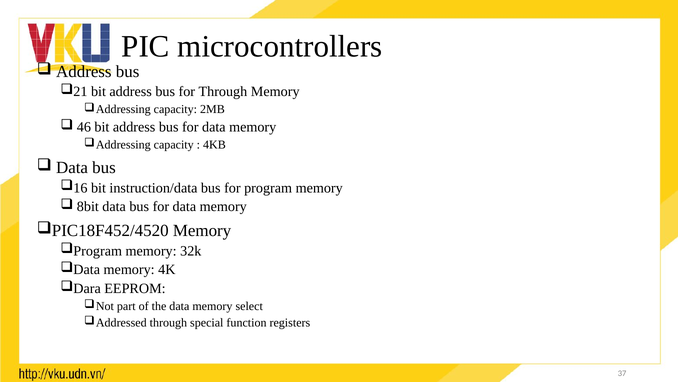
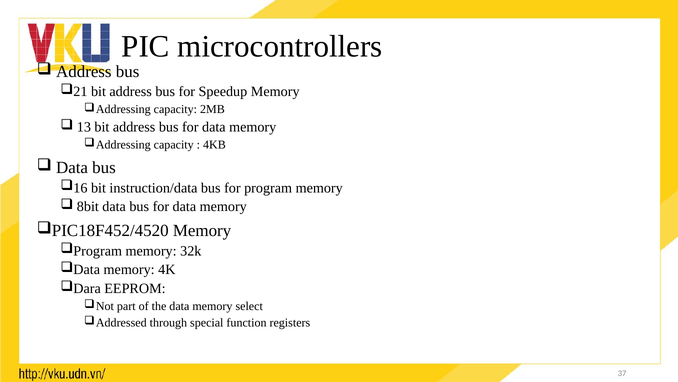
for Through: Through -> Speedup
46: 46 -> 13
